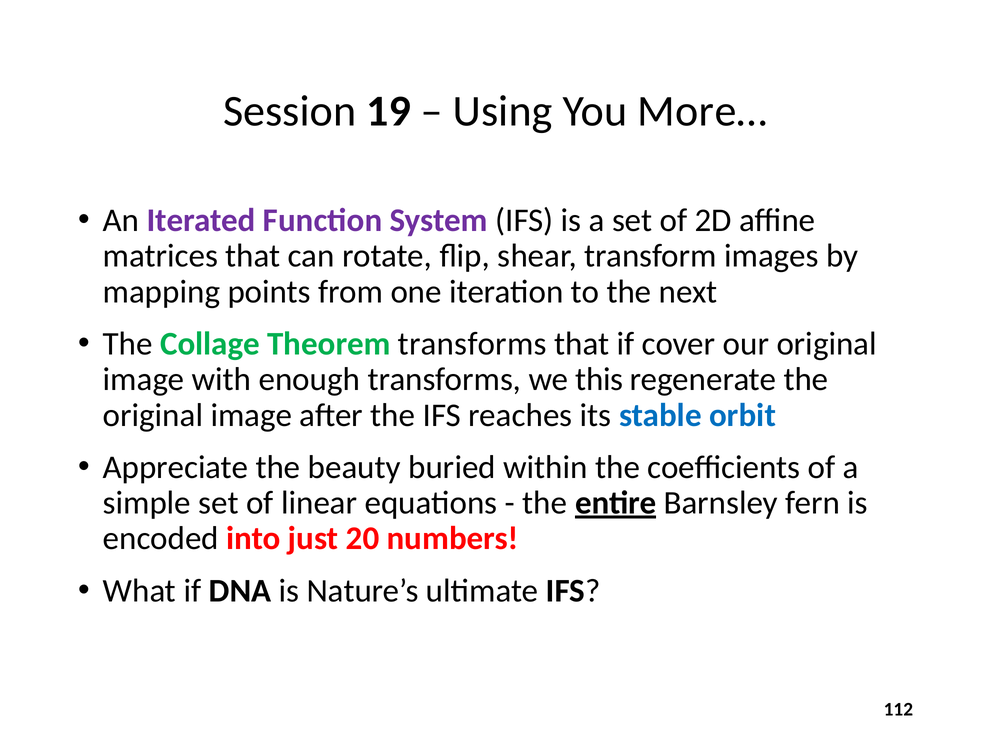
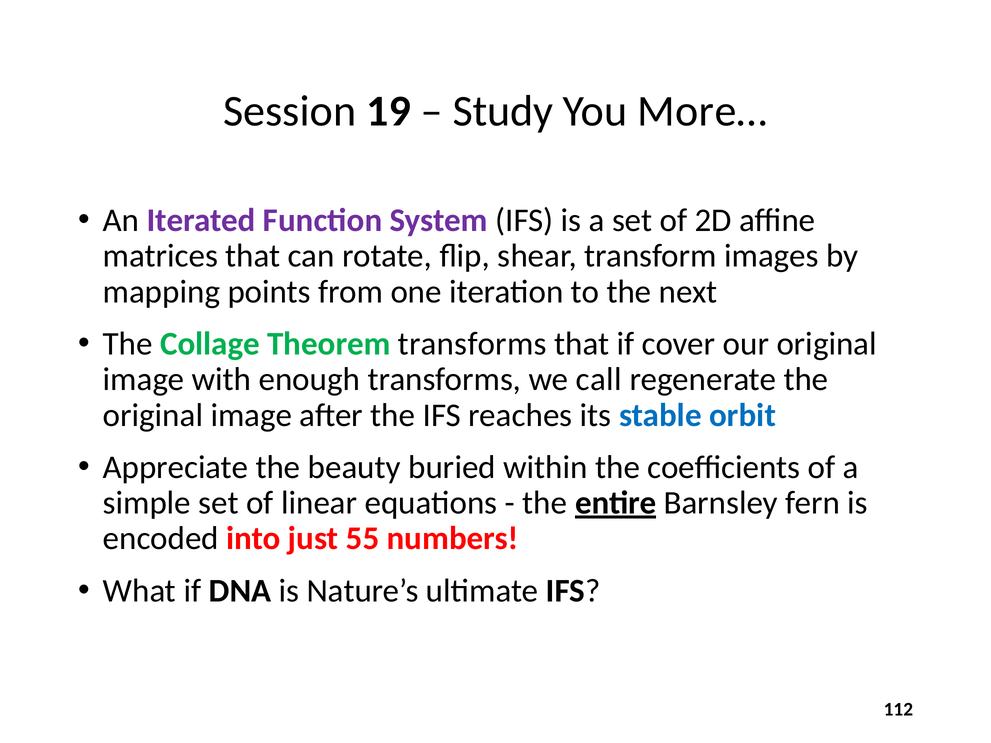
Using: Using -> Study
this: this -> call
20: 20 -> 55
